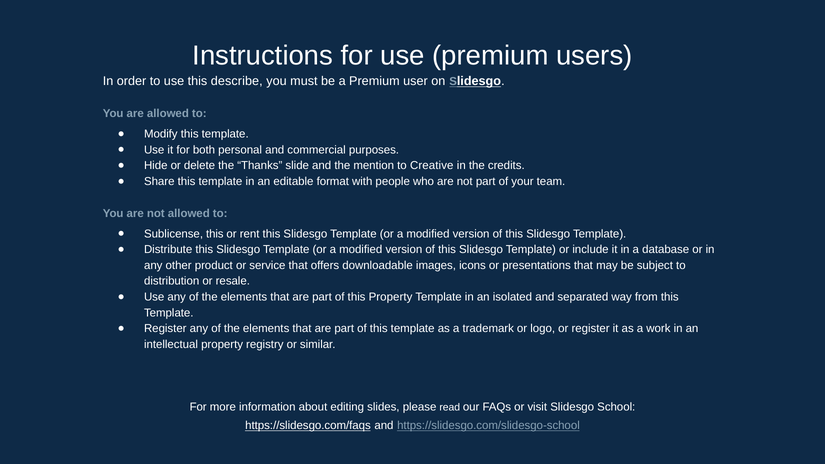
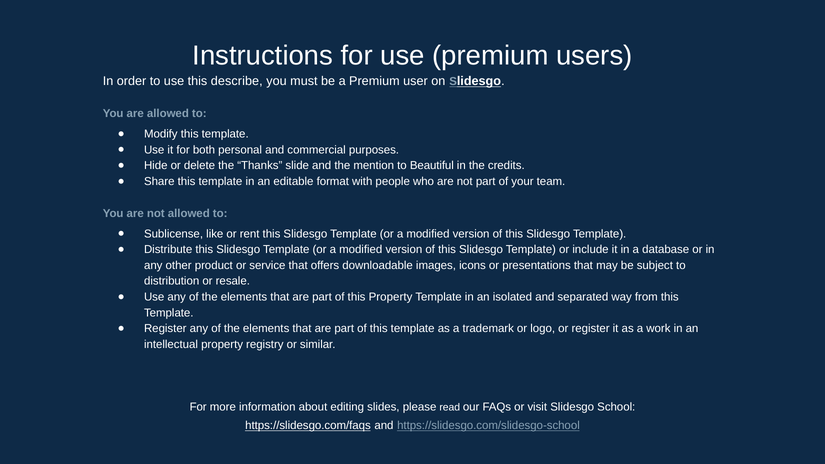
Creative: Creative -> Beautiful
Sublicense this: this -> like
